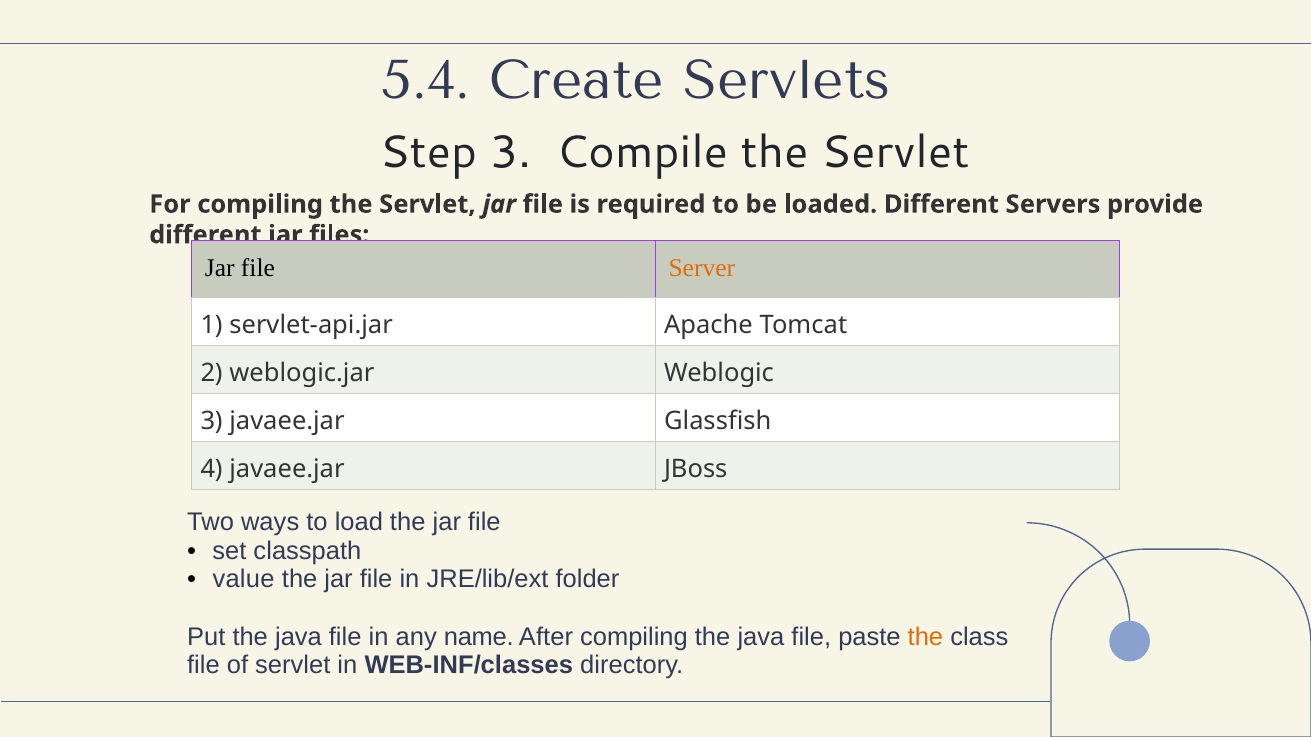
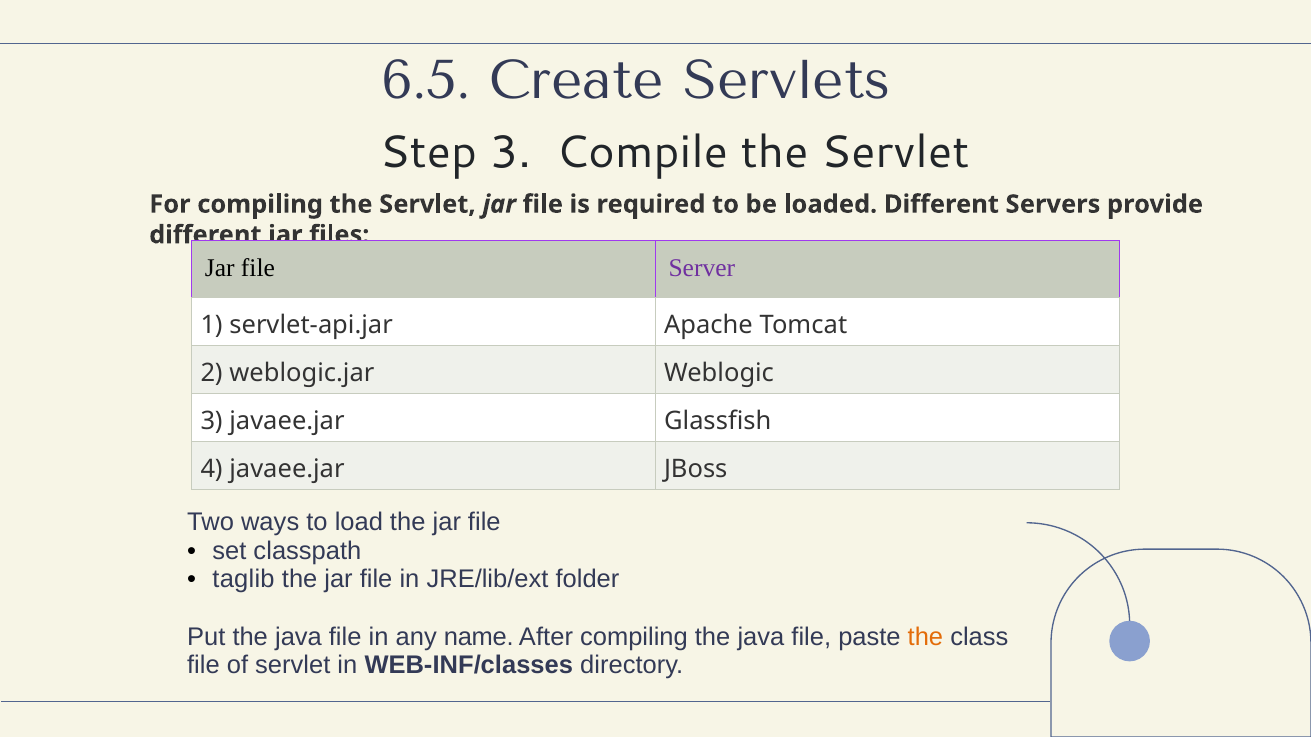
5.4: 5.4 -> 6.5
Server colour: orange -> purple
value: value -> taglib
